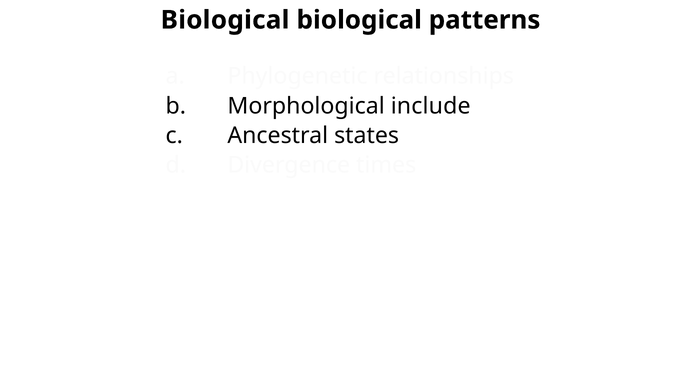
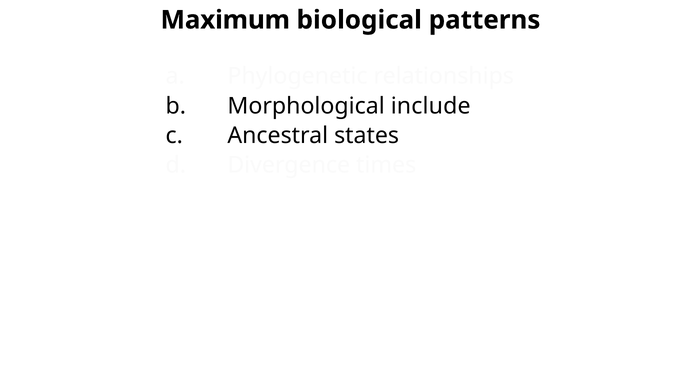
Biological at (225, 20): Biological -> Maximum
